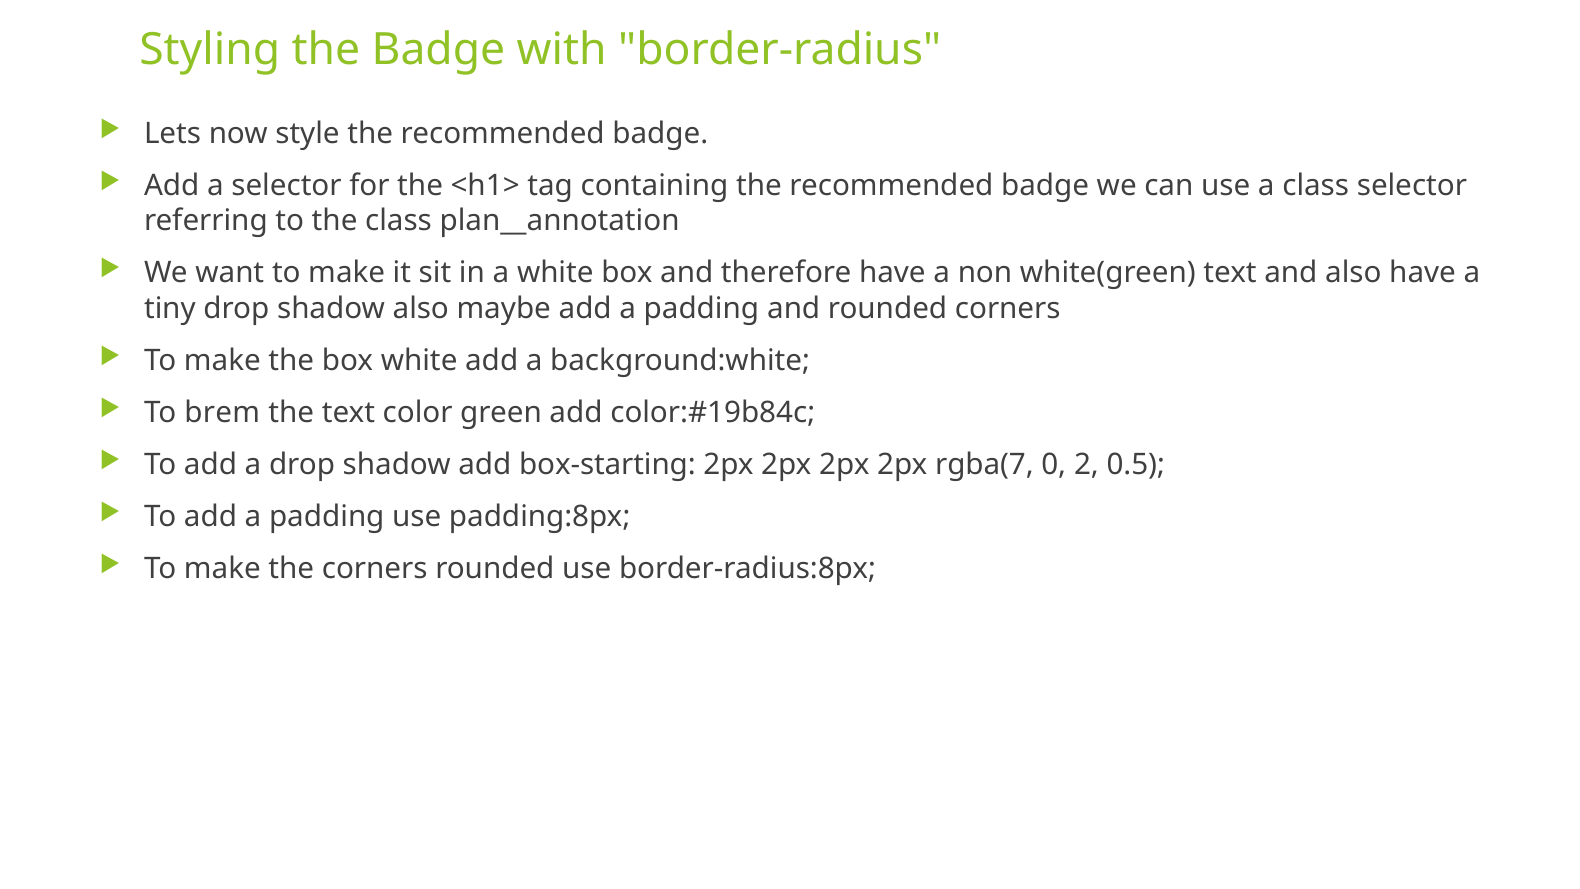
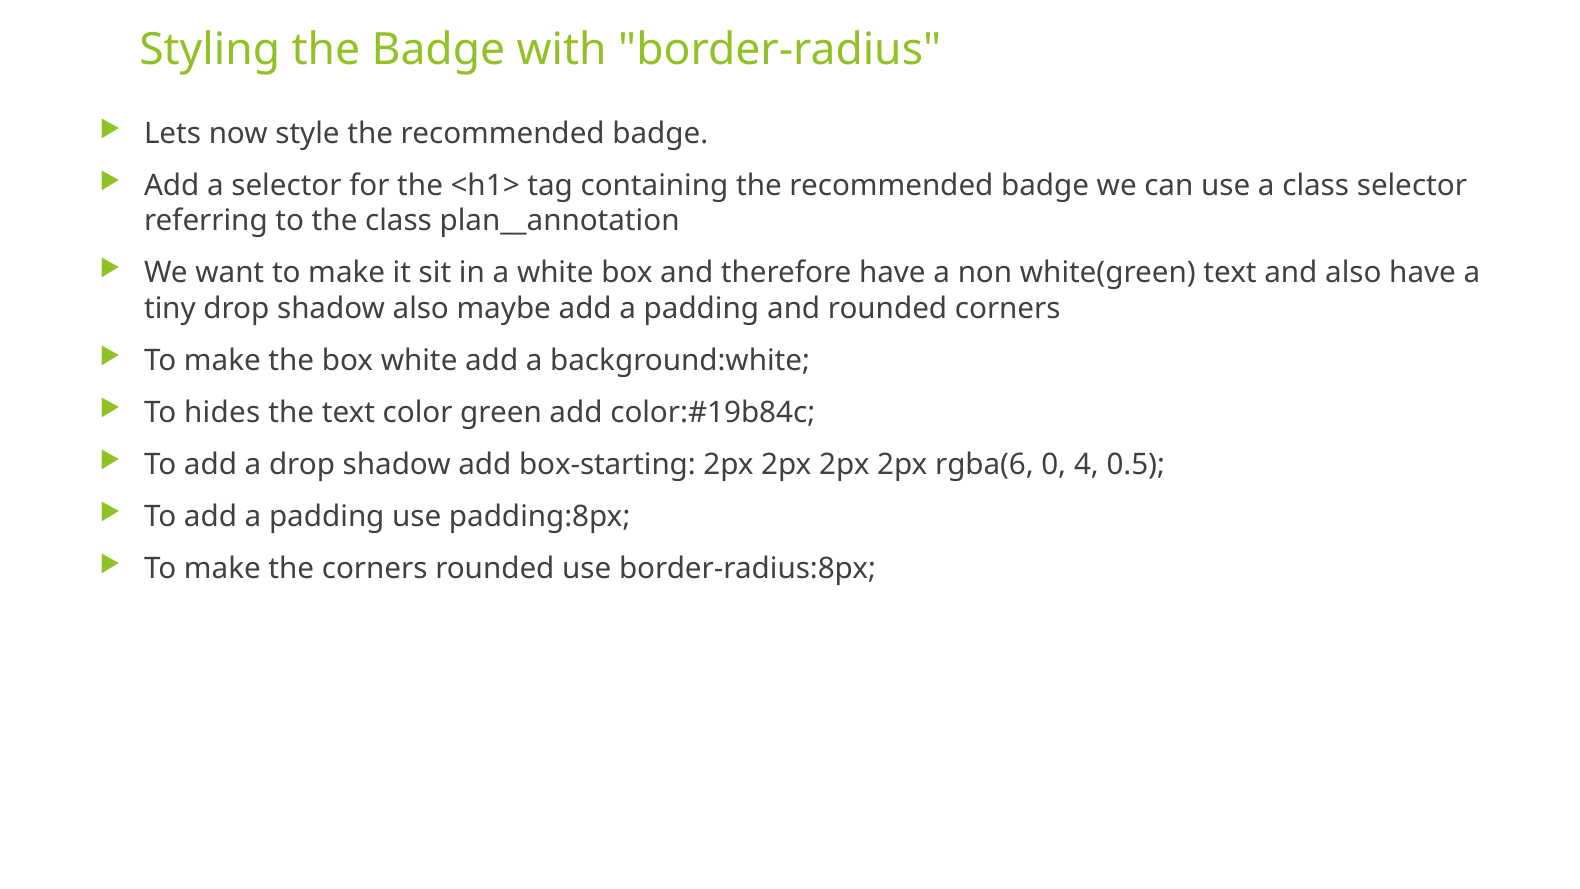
brem: brem -> hides
rgba(7: rgba(7 -> rgba(6
2: 2 -> 4
